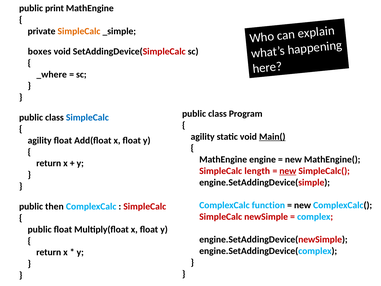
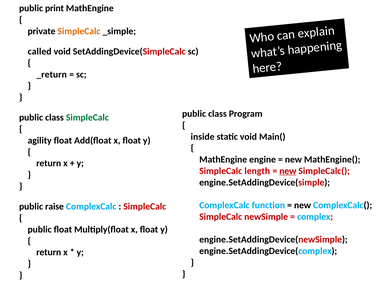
boxes: boxes -> called
_where: _where -> _return
SimpleCalc at (87, 117) colour: blue -> green
agility at (203, 137): agility -> inside
Main( underline: present -> none
then: then -> raise
